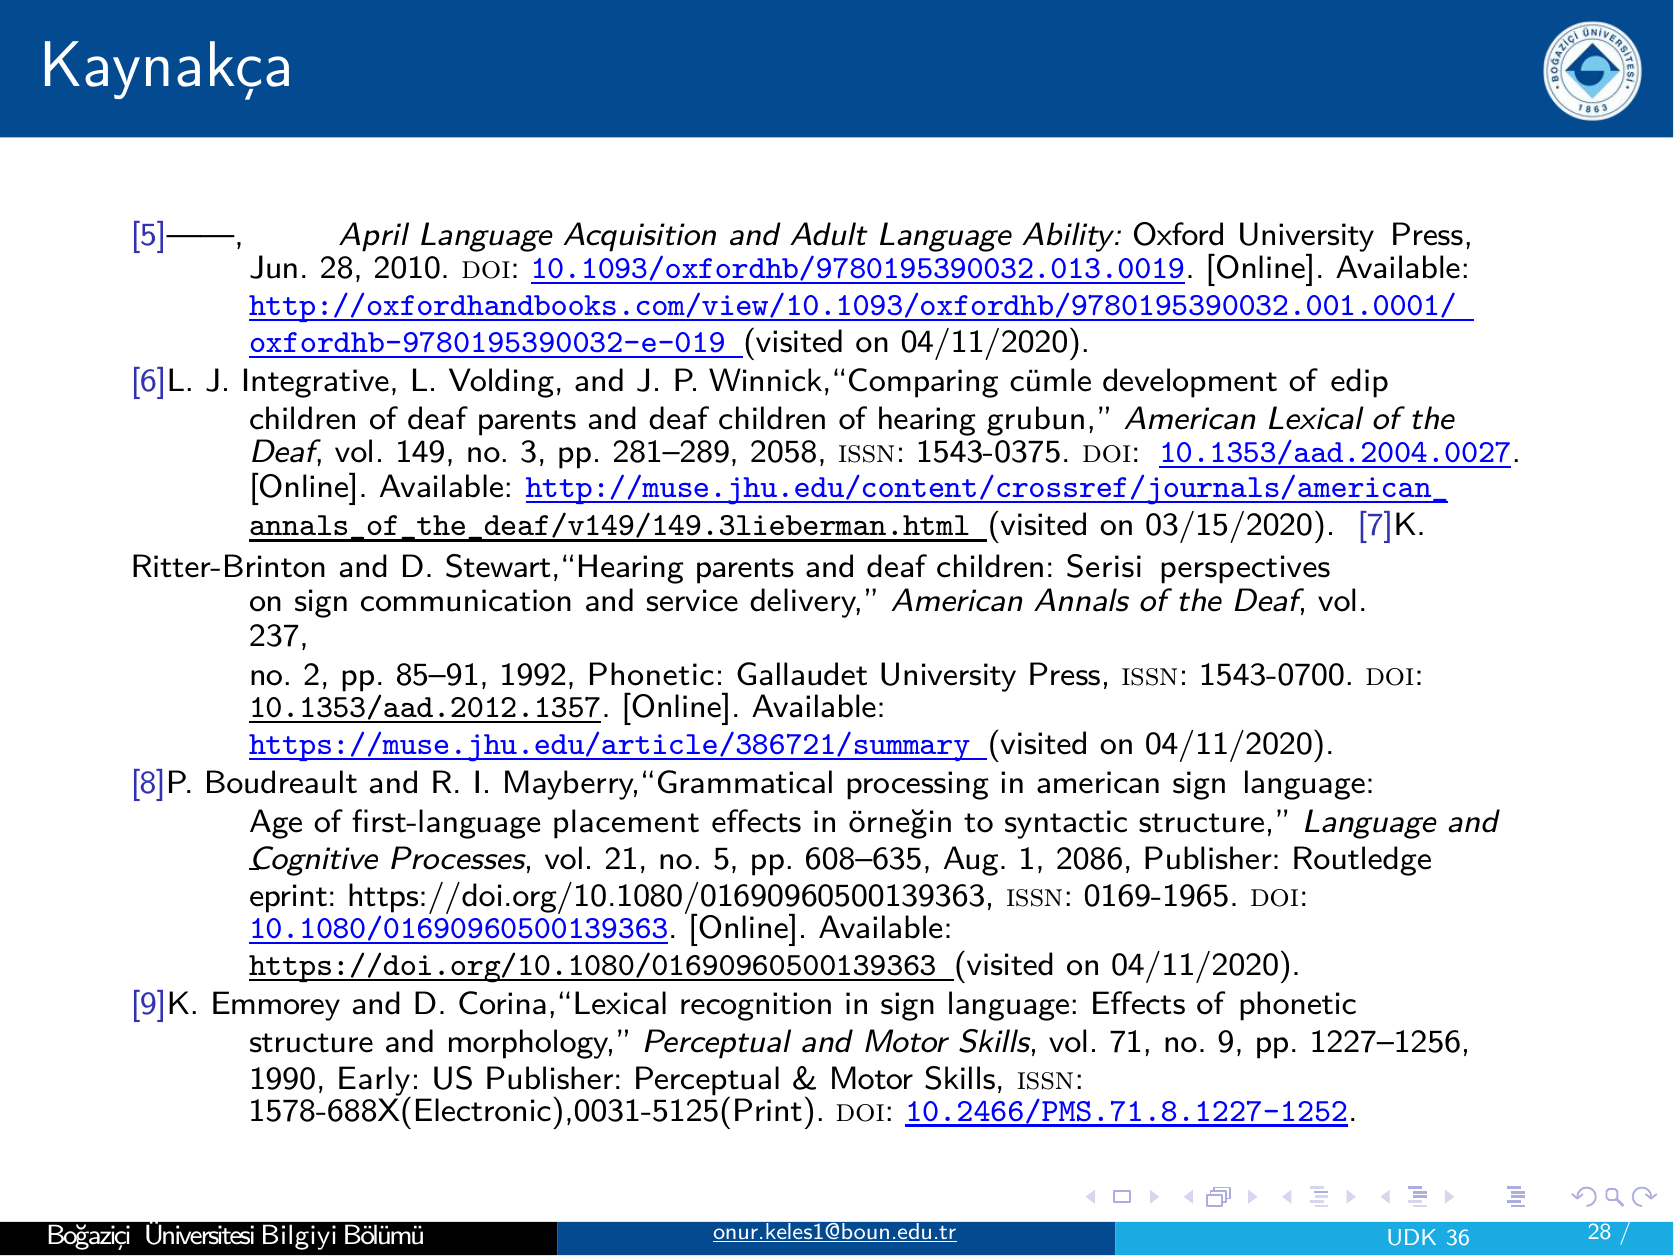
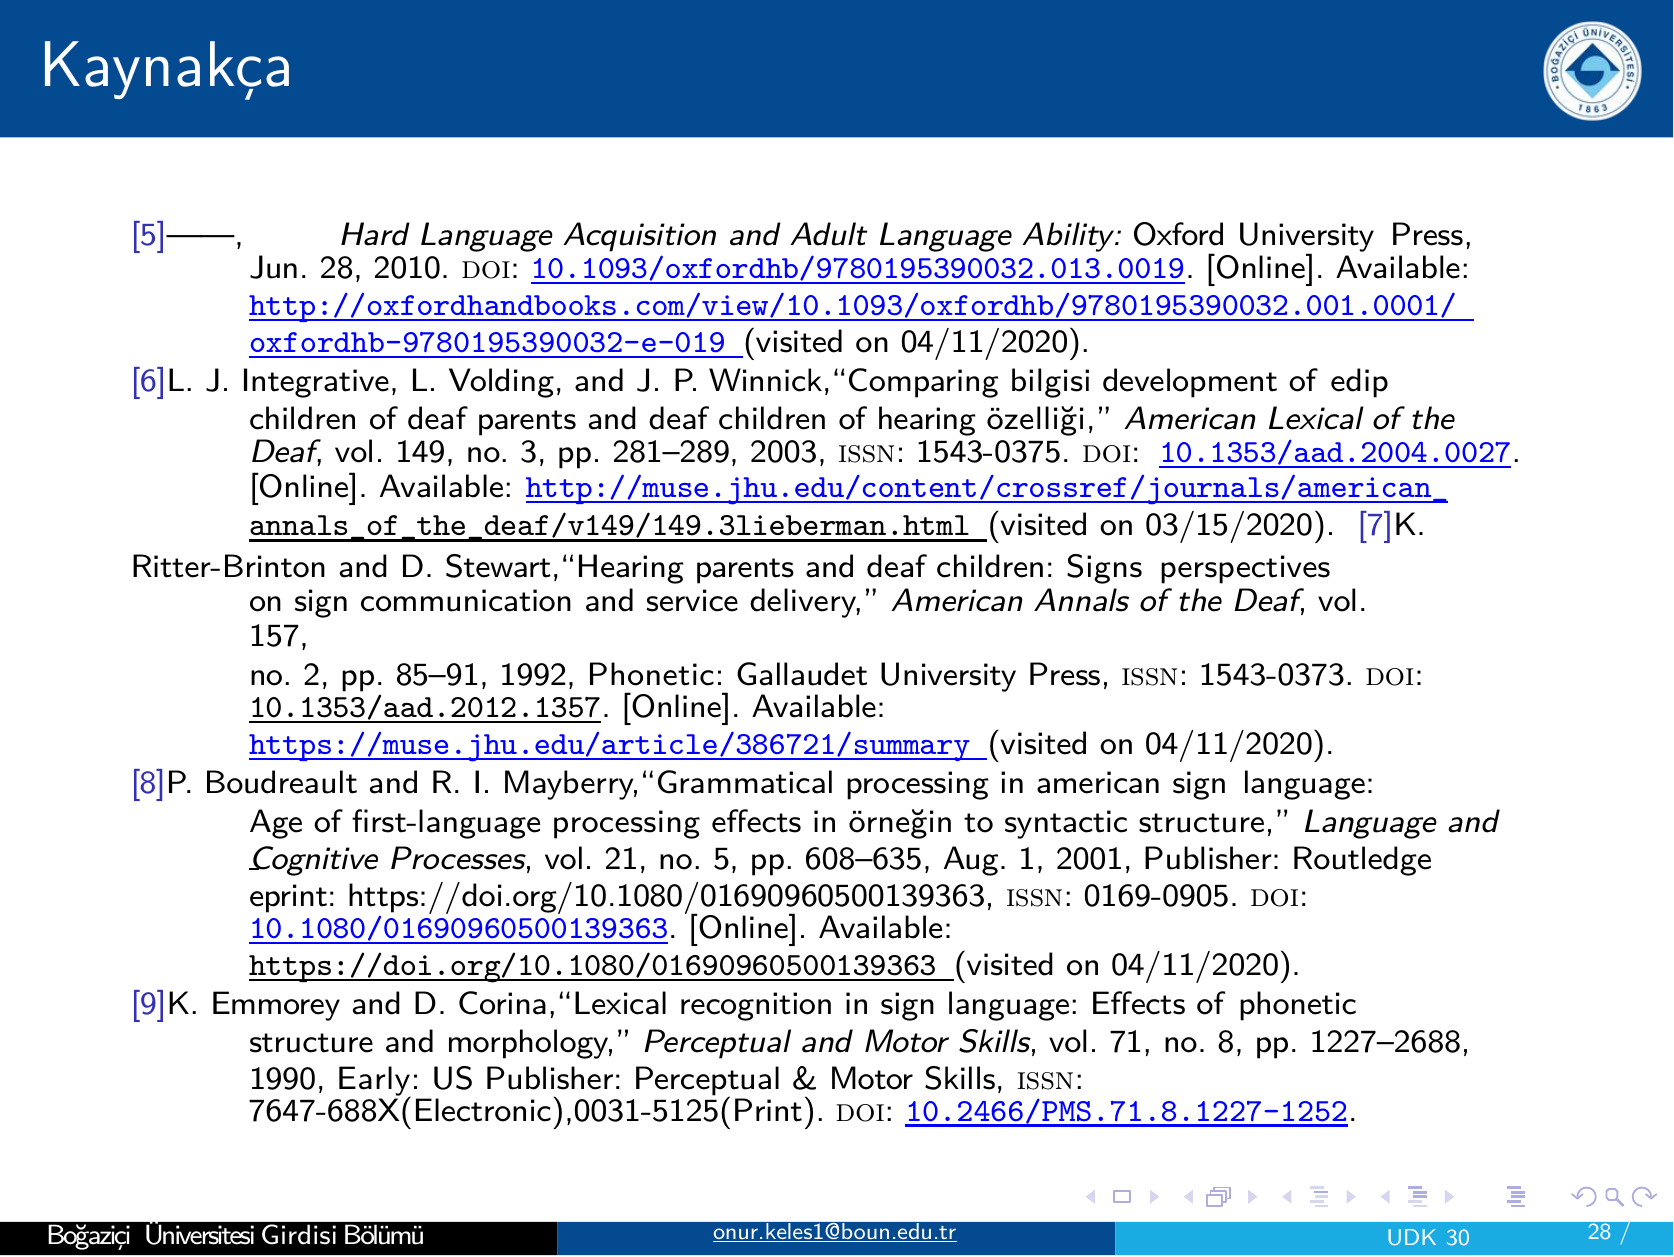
April: April -> Hard
cümle: cümle -> bilgisi
grubun: grubun -> özelliği
2058: 2058 -> 2003
Serisi: Serisi -> Signs
237: 237 -> 157
1543-0700: 1543-0700 -> 1543-0373
first-language placement: placement -> processing
2086: 2086 -> 2001
0169-1965: 0169-1965 -> 0169-0905
9: 9 -> 8
1227–1256: 1227–1256 -> 1227–2688
1578-688X(Electronic),0031-5125(Print: 1578-688X(Electronic),0031-5125(Print -> 7647-688X(Electronic),0031-5125(Print
Bilgiyi: Bilgiyi -> Girdisi
36: 36 -> 30
